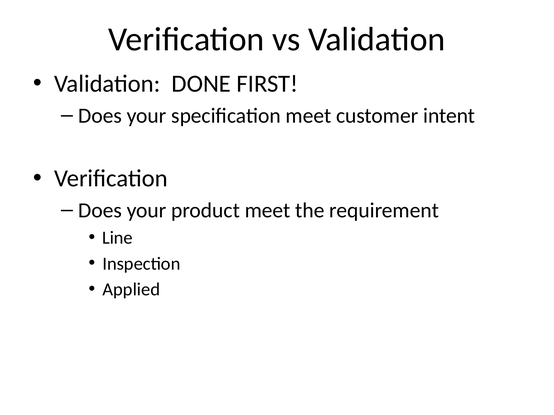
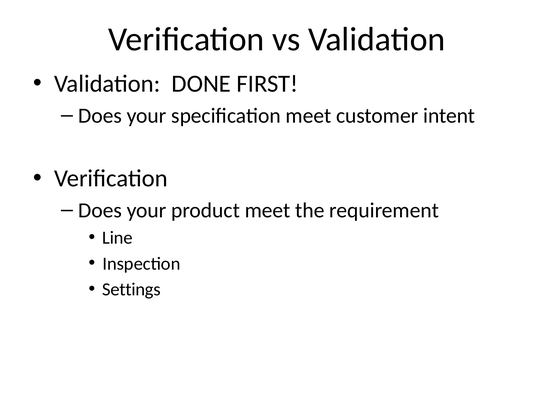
Applied: Applied -> Settings
